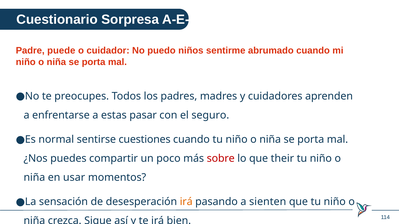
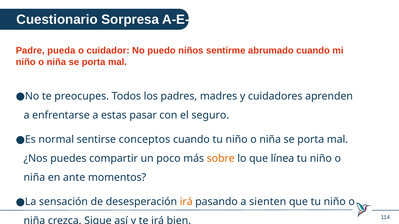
puede: puede -> pueda
cuestiones: cuestiones -> conceptos
sobre colour: red -> orange
their: their -> línea
usar: usar -> ante
